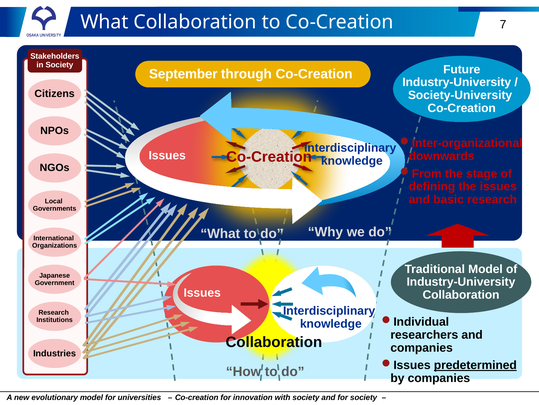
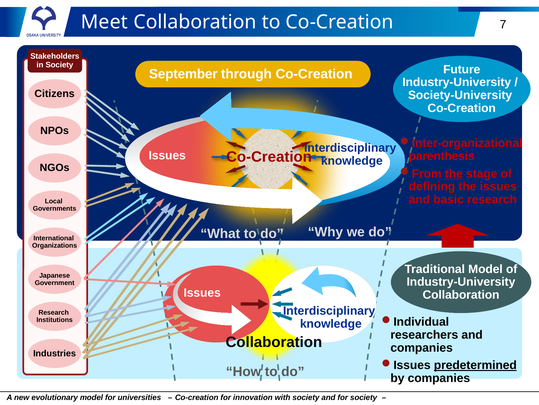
What at (105, 22): What -> Meet
downwards: downwards -> parenthesis
the at (454, 173) underline: none -> present
